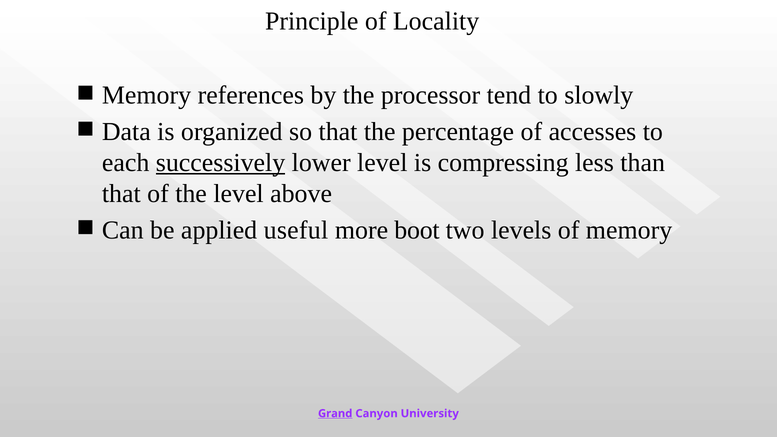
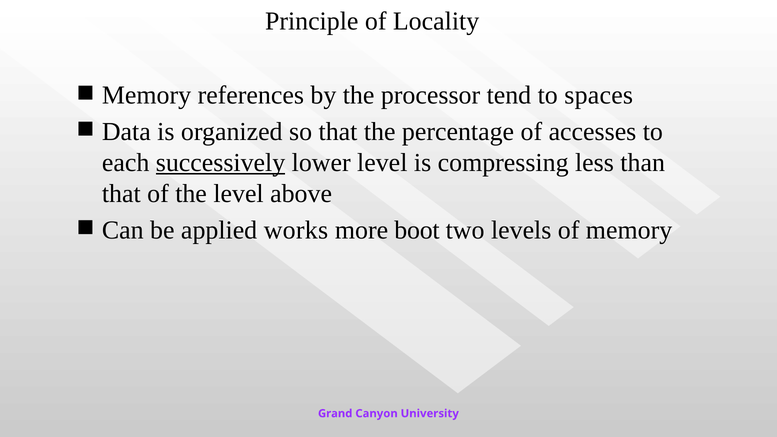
slowly: slowly -> spaces
useful: useful -> works
Grand underline: present -> none
